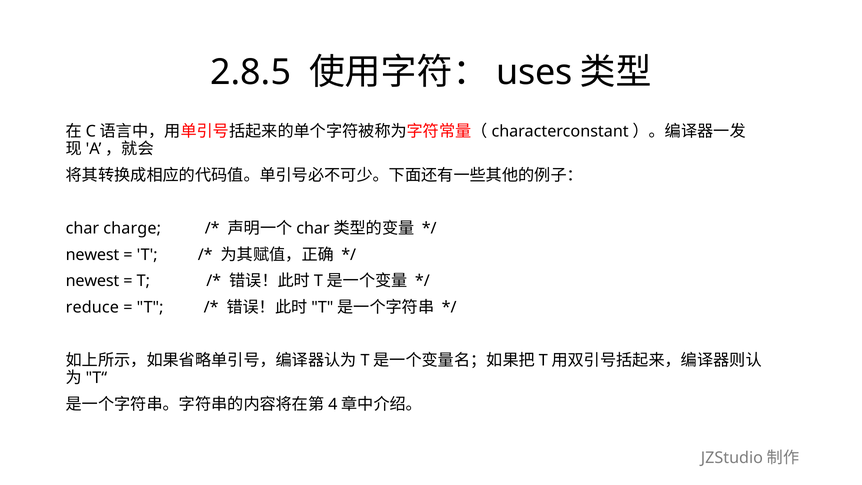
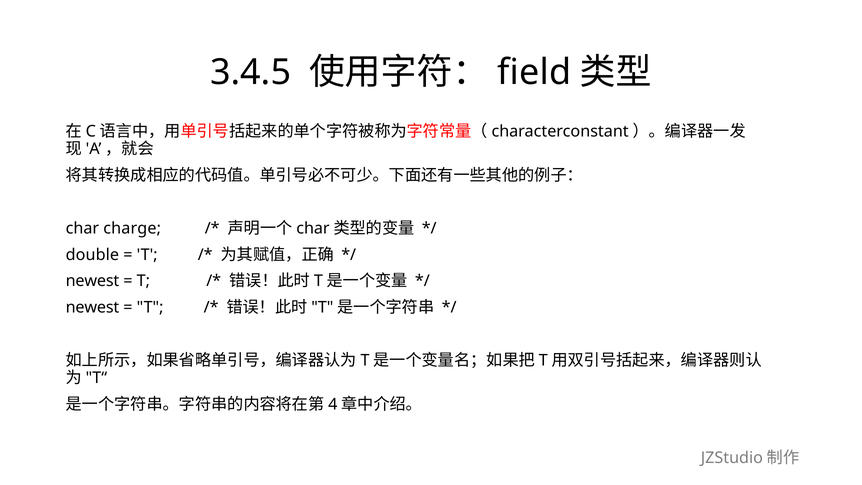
2.8.5: 2.8.5 -> 3.4.5
uses: uses -> field
newest at (92, 255): newest -> double
reduce at (92, 308): reduce -> newest
